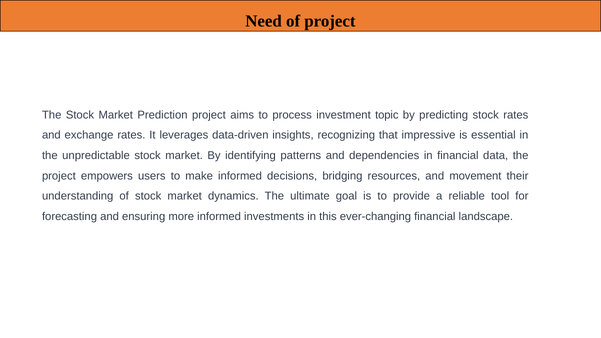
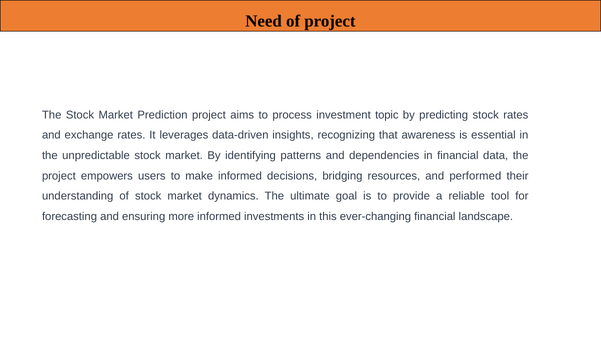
impressive: impressive -> awareness
movement: movement -> performed
